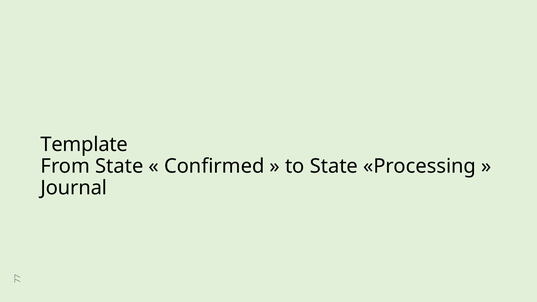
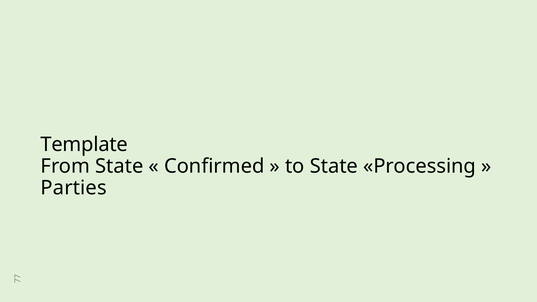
Journal: Journal -> Parties
